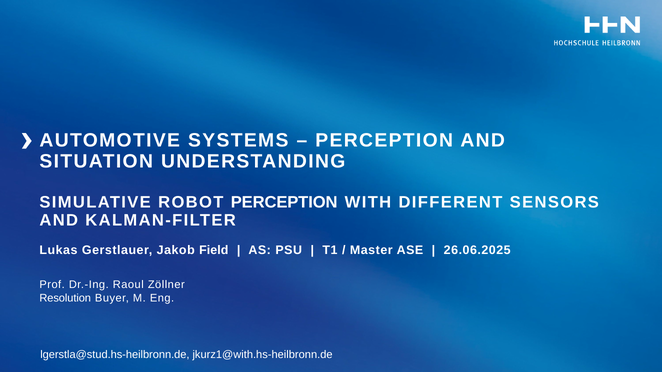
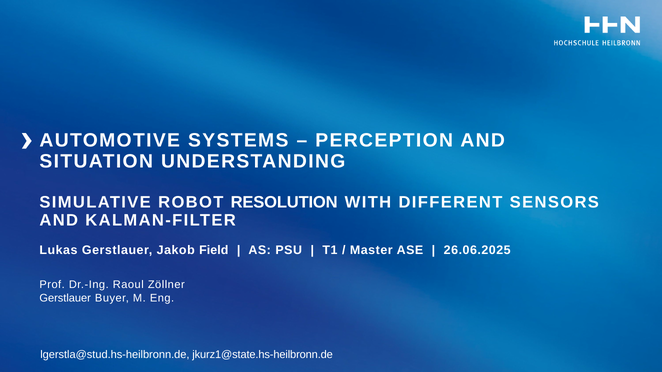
ROBOT PERCEPTION: PERCEPTION -> RESOLUTION
Resolution at (65, 298): Resolution -> Gerstlauer
jkurz1@with.hs-heilbronn.de: jkurz1@with.hs-heilbronn.de -> jkurz1@state.hs-heilbronn.de
